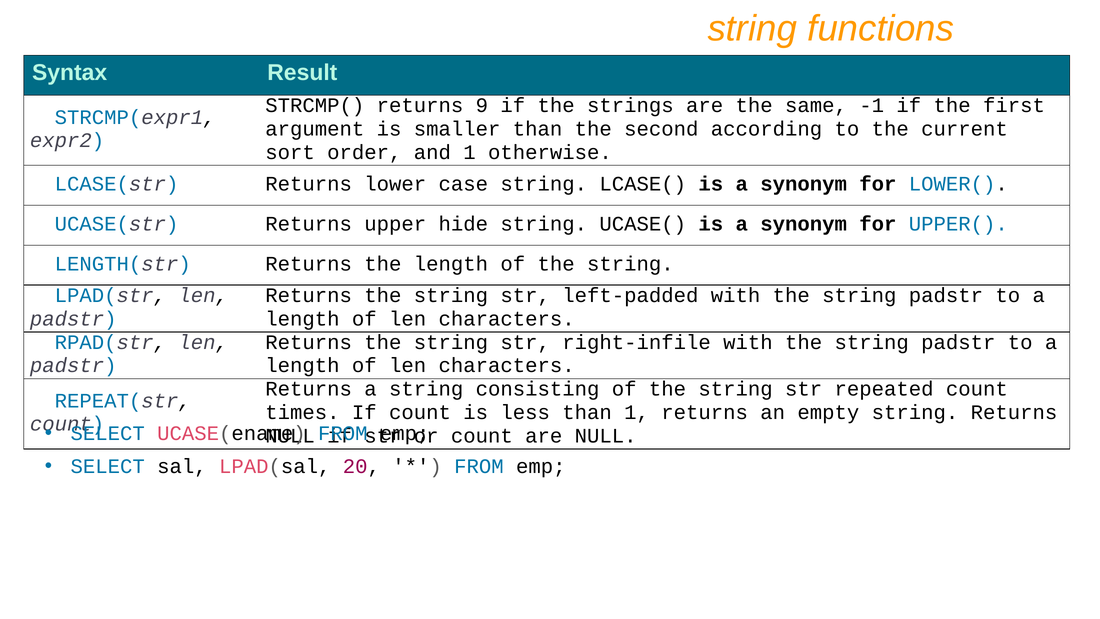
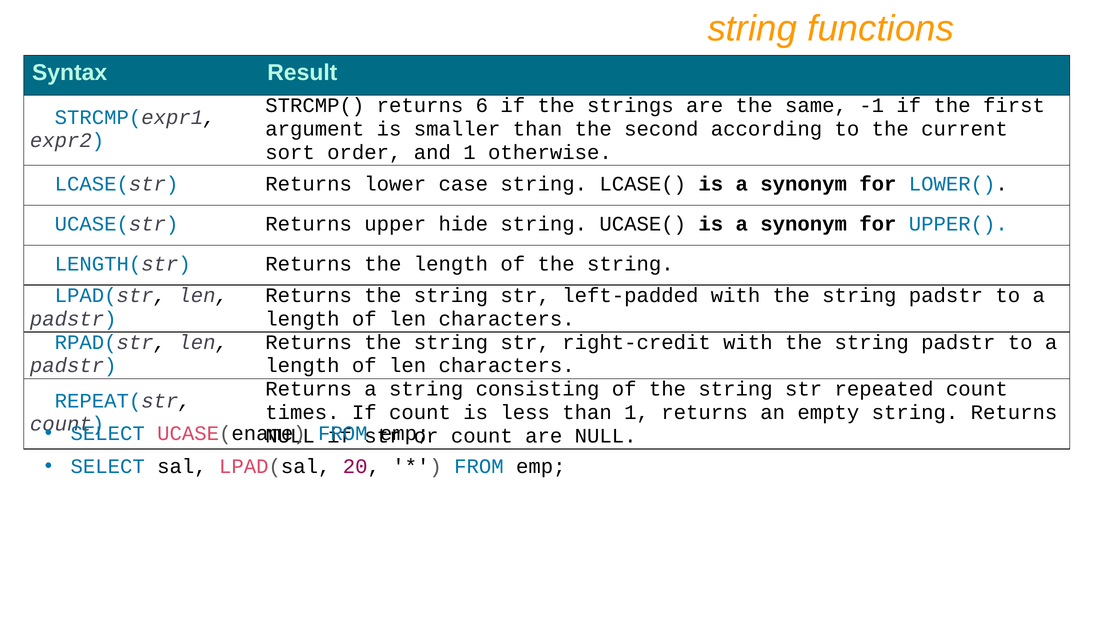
9: 9 -> 6
right-infile: right-infile -> right-credit
